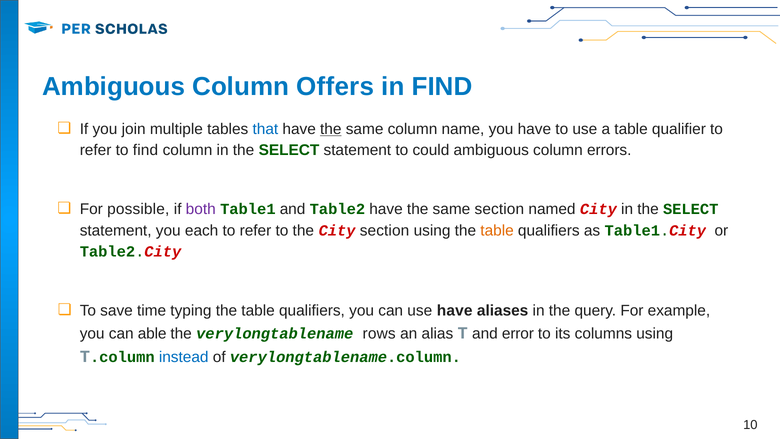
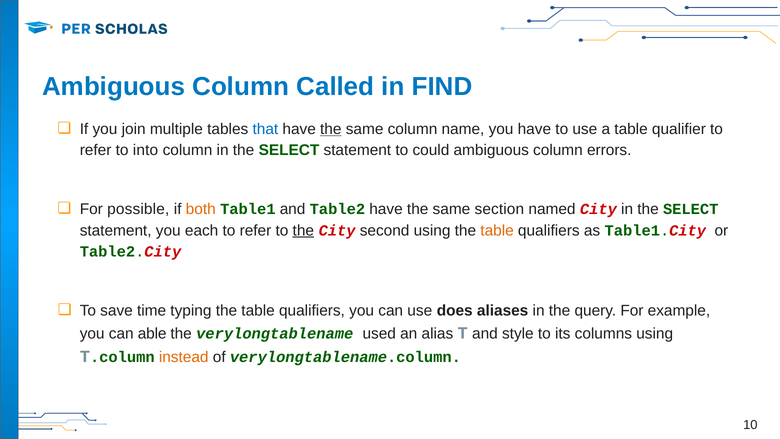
Offers: Offers -> Called
to find: find -> into
both colour: purple -> orange
the at (303, 230) underline: none -> present
City section: section -> second
use have: have -> does
rows: rows -> used
error: error -> style
instead colour: blue -> orange
